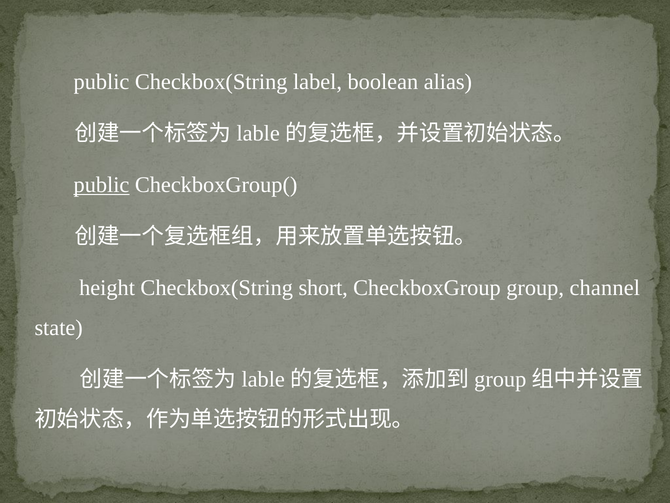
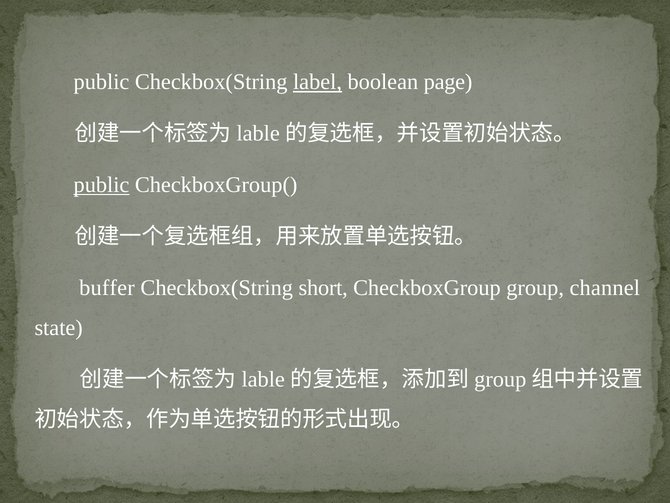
label underline: none -> present
alias: alias -> page
height: height -> buffer
